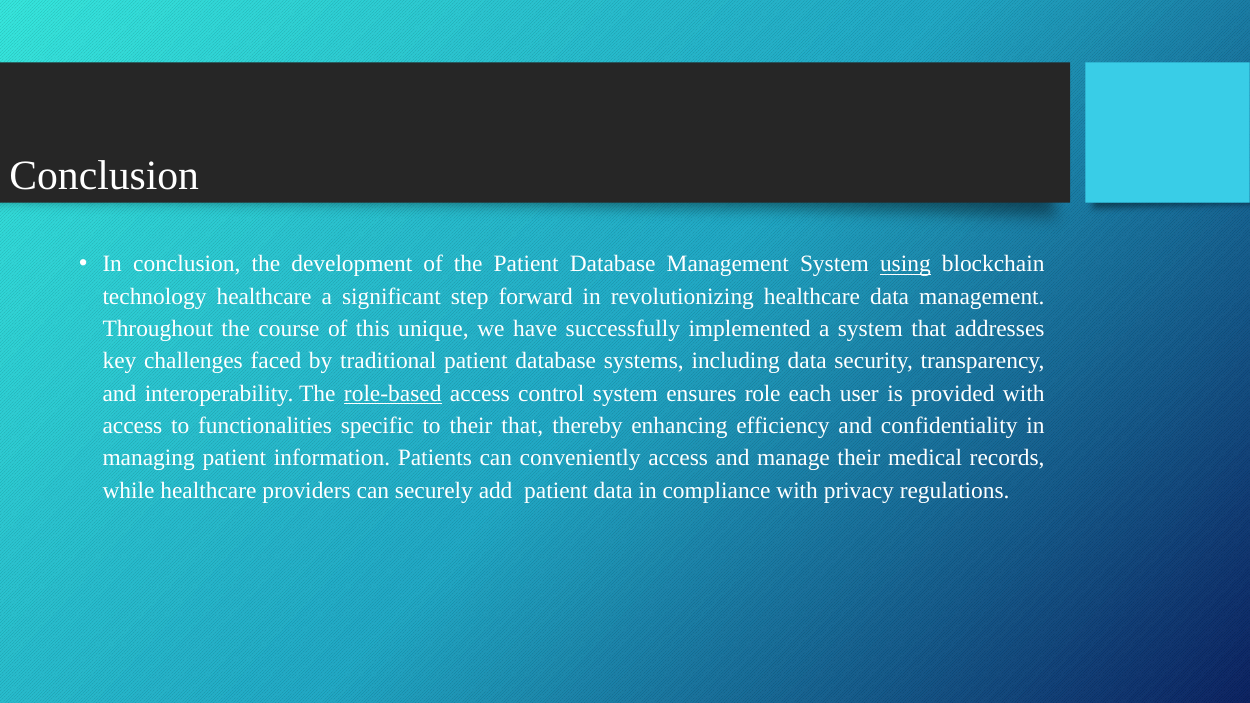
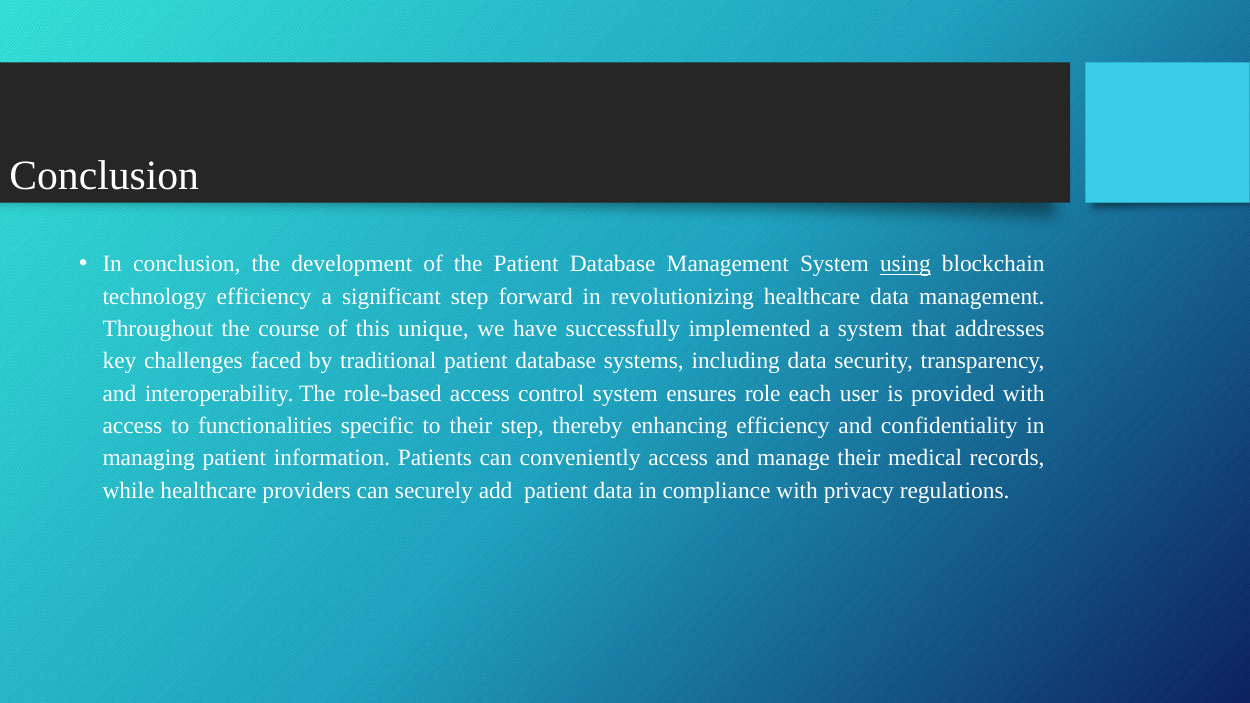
technology healthcare: healthcare -> efficiency
role-based underline: present -> none
their that: that -> step
